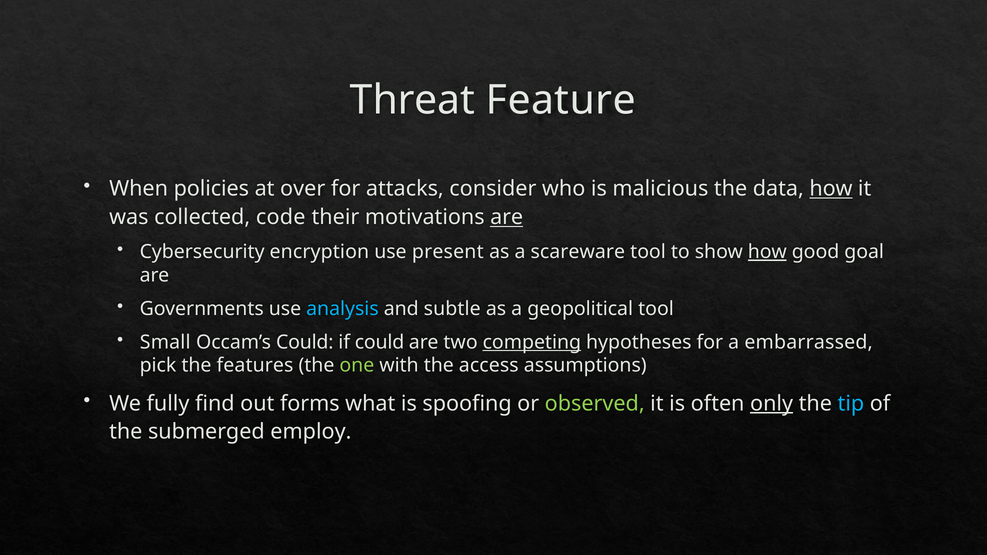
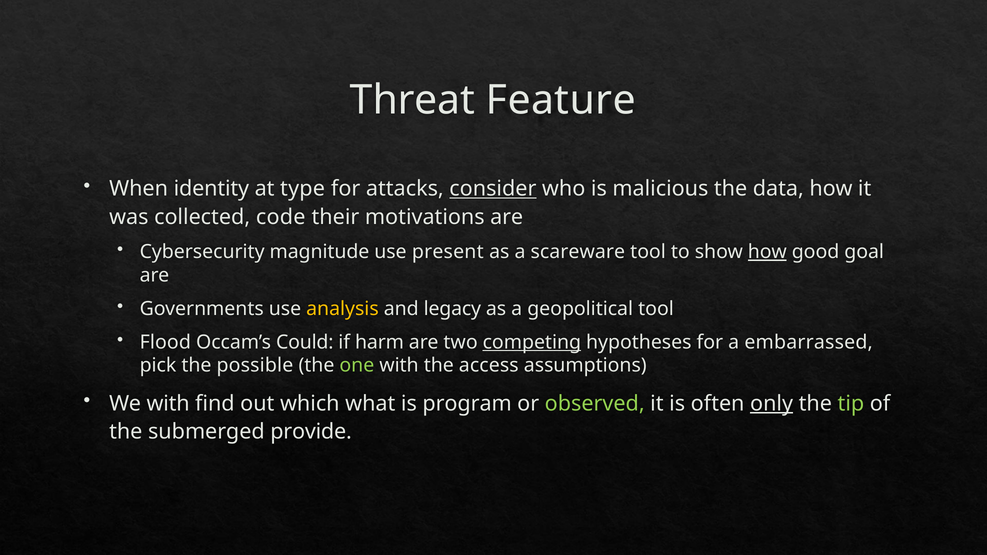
policies: policies -> identity
over: over -> type
consider underline: none -> present
how at (831, 189) underline: present -> none
are at (507, 217) underline: present -> none
encryption: encryption -> magnitude
analysis colour: light blue -> yellow
subtle: subtle -> legacy
Small: Small -> Flood
if could: could -> harm
features: features -> possible
We fully: fully -> with
forms: forms -> which
spoofing: spoofing -> program
tip colour: light blue -> light green
employ: employ -> provide
